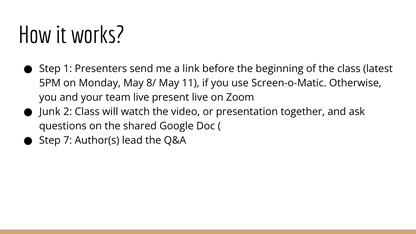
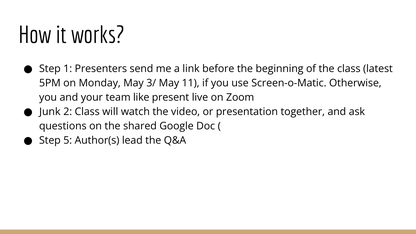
8/: 8/ -> 3/
team live: live -> like
7: 7 -> 5
